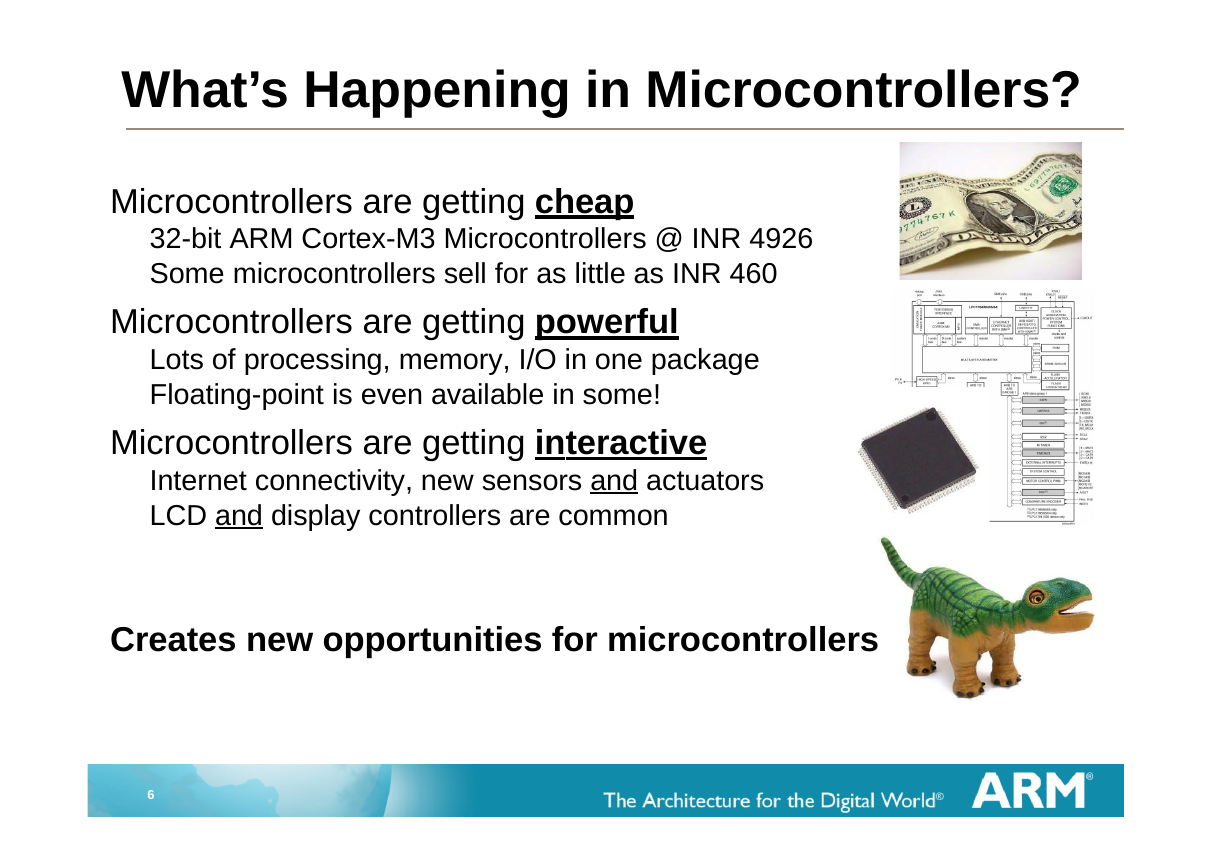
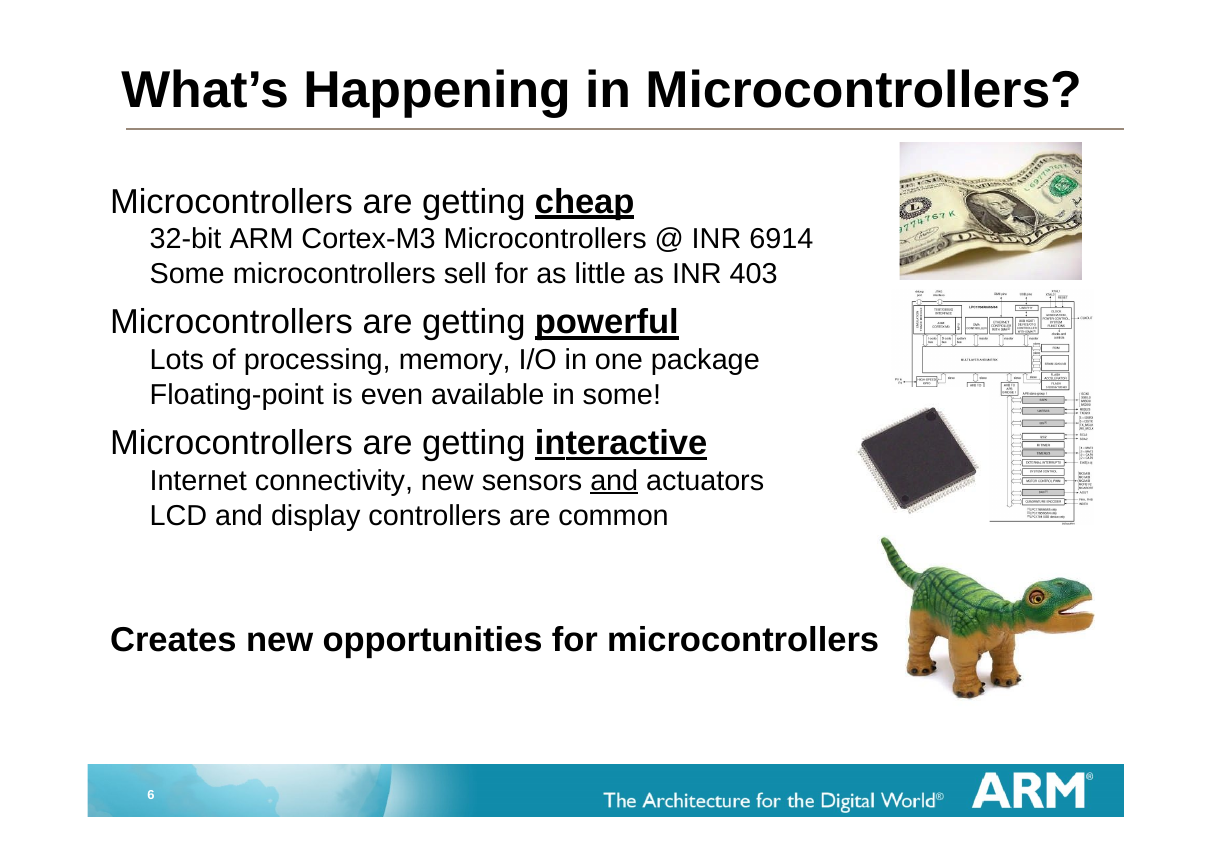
4926: 4926 -> 6914
460: 460 -> 403
and at (239, 516) underline: present -> none
